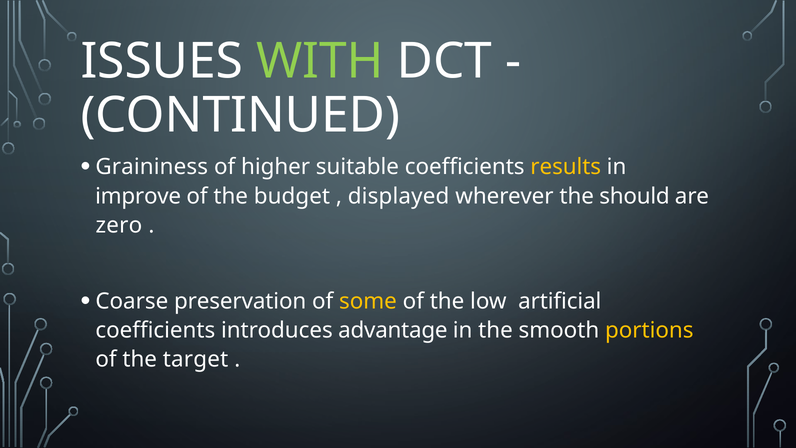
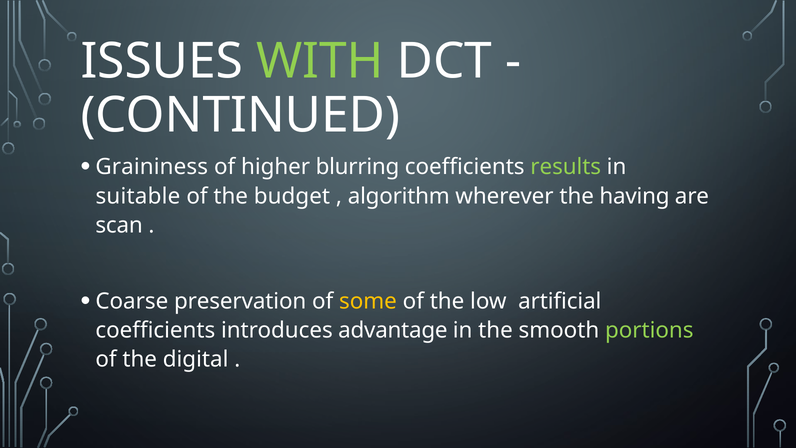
suitable: suitable -> blurring
results colour: yellow -> light green
improve: improve -> suitable
displayed: displayed -> algorithm
should: should -> having
zero: zero -> scan
portions colour: yellow -> light green
target: target -> digital
